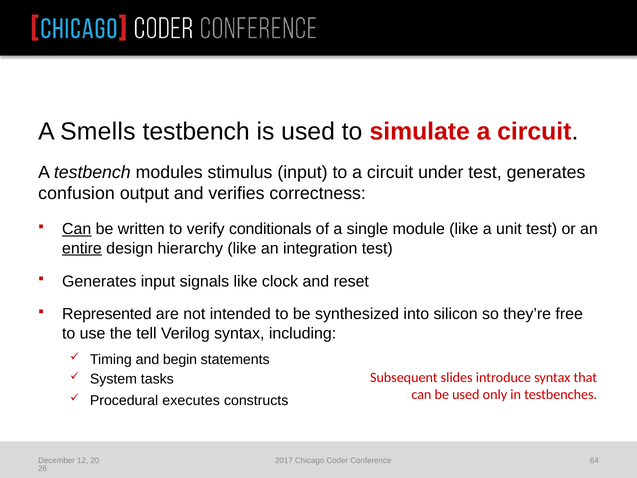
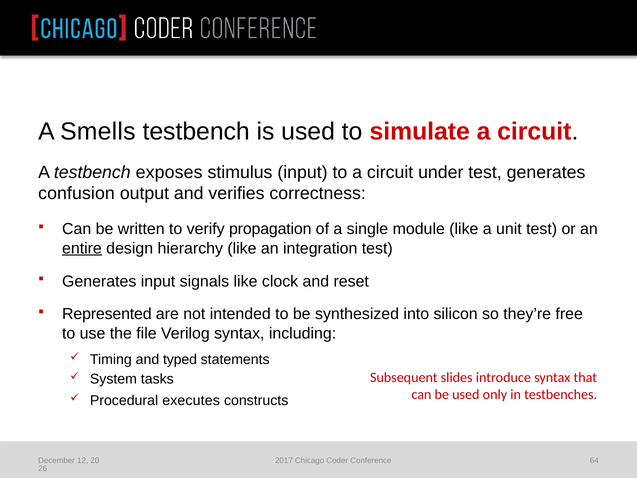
modules: modules -> exposes
Can at (77, 229) underline: present -> none
conditionals: conditionals -> propagation
tell: tell -> file
begin: begin -> typed
